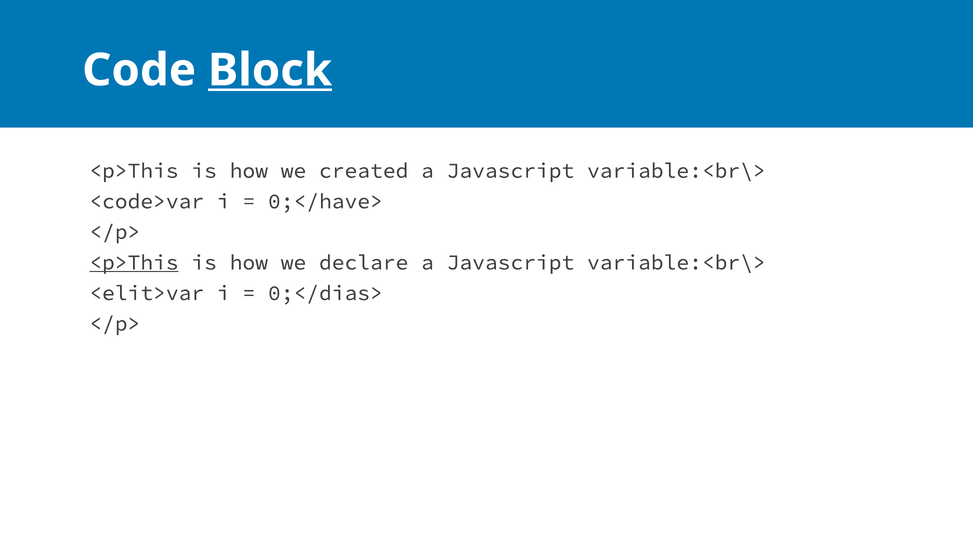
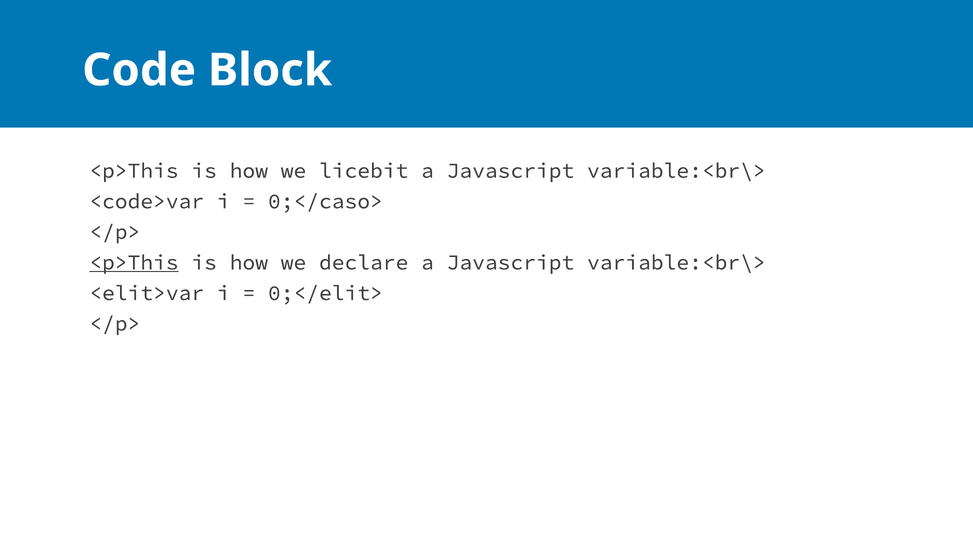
Block underline: present -> none
created: created -> licebit
0;</have>: 0;</have> -> 0;</caso>
0;</dias>: 0;</dias> -> 0;</elit>
